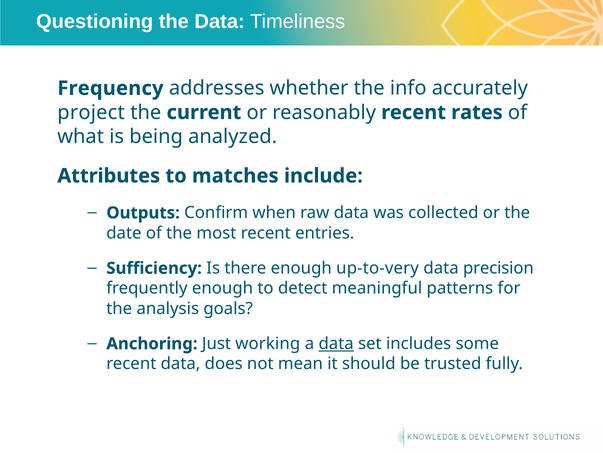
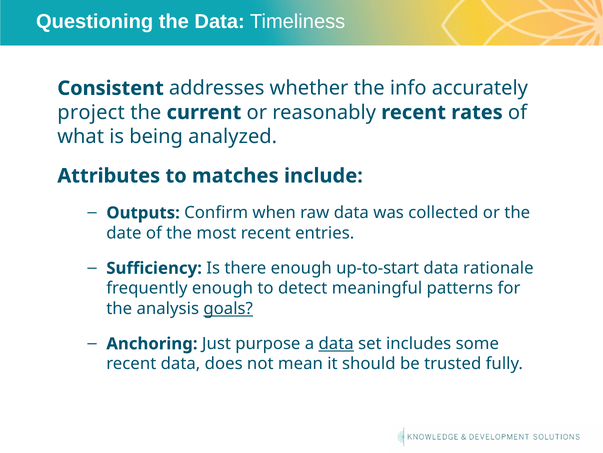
Frequency: Frequency -> Consistent
up-to-very: up-to-very -> up-to-start
precision: precision -> rationale
goals underline: none -> present
working: working -> purpose
